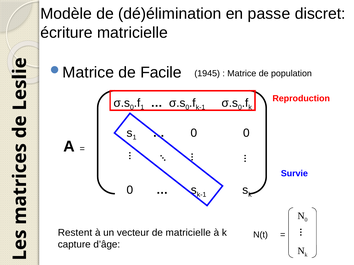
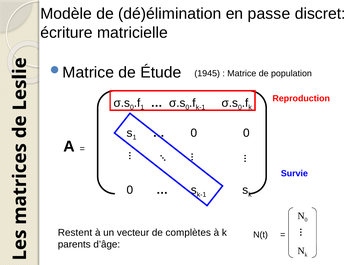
Facile: Facile -> Étude
de matricielle: matricielle -> complètes
capture: capture -> parents
